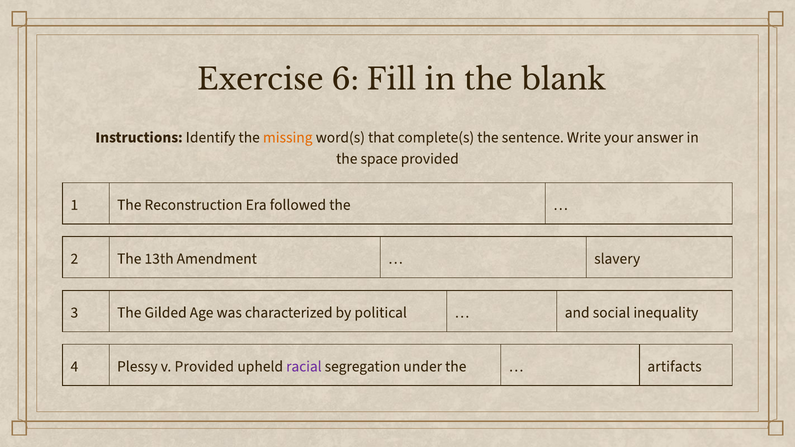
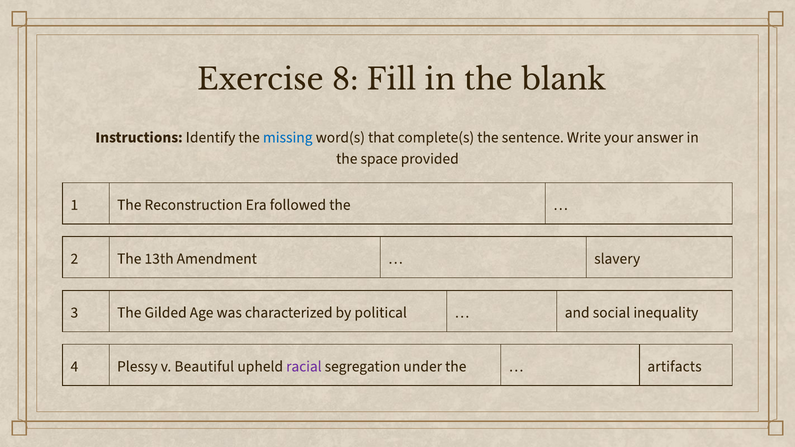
6: 6 -> 8
missing colour: orange -> blue
v Provided: Provided -> Beautiful
